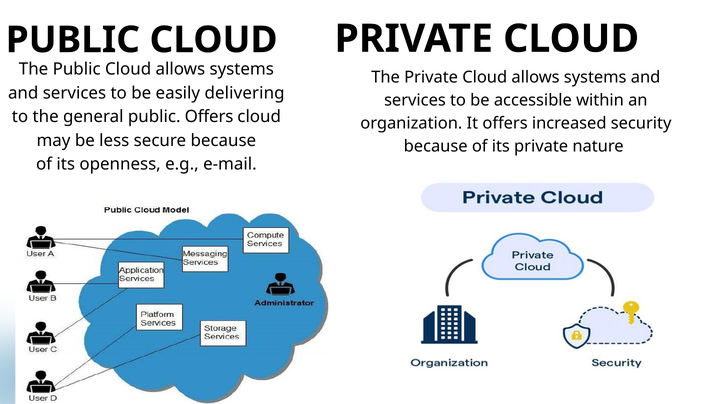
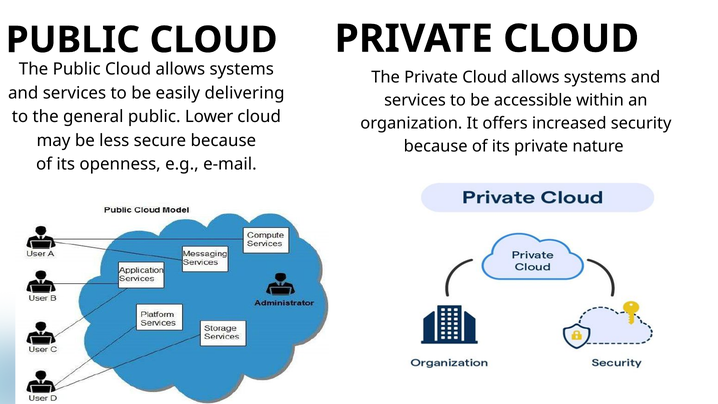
public Offers: Offers -> Lower
